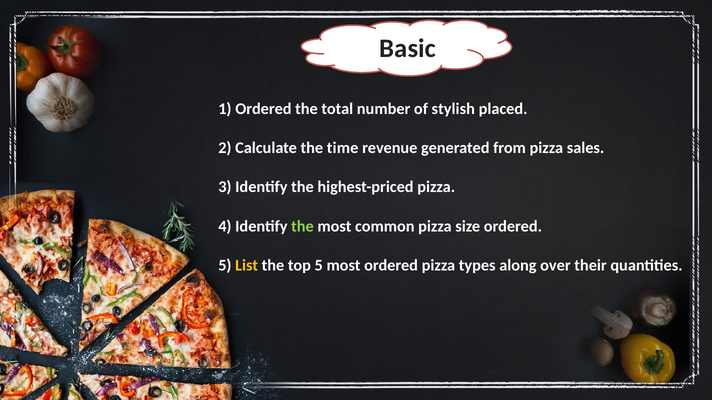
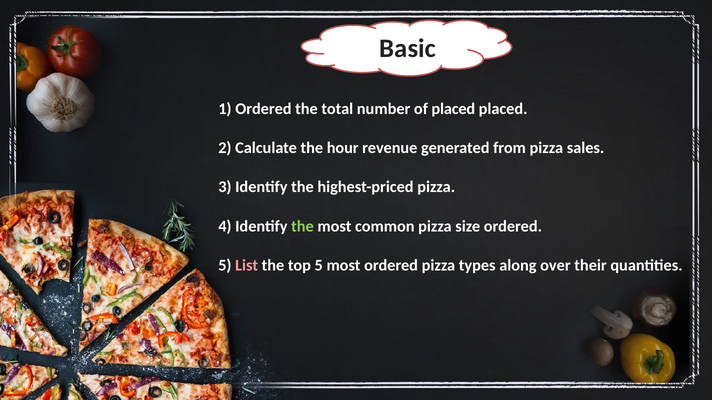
of stylish: stylish -> placed
time: time -> hour
List colour: yellow -> pink
